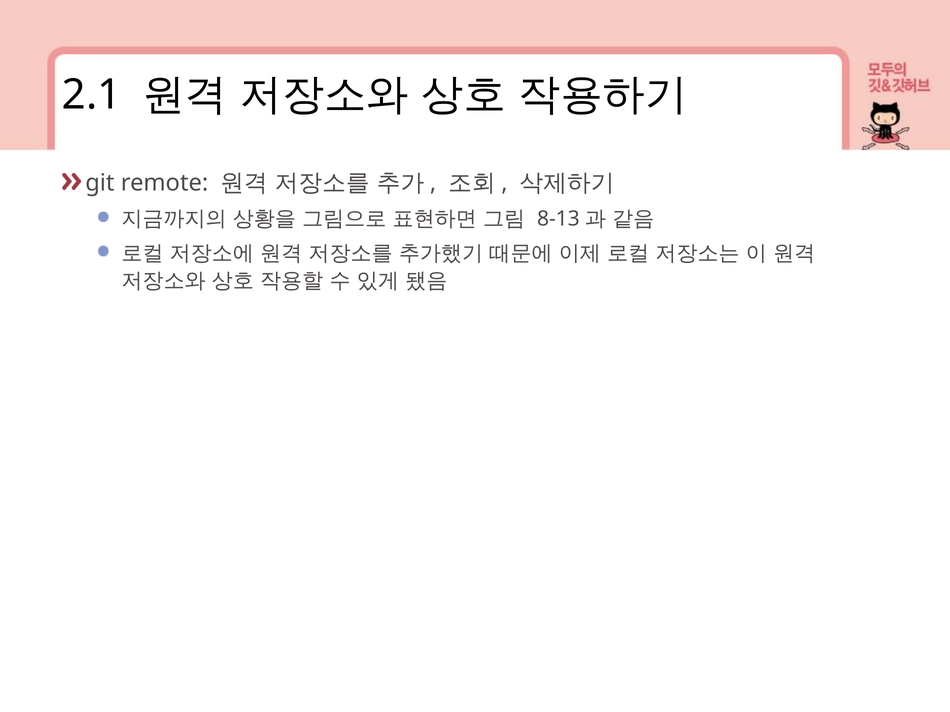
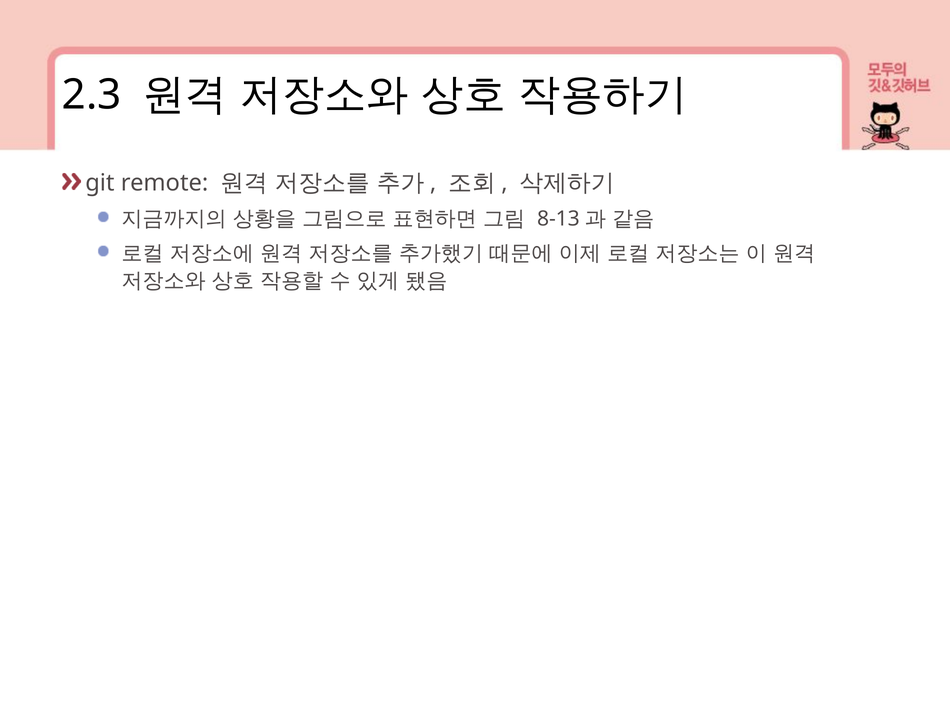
2.1: 2.1 -> 2.3
